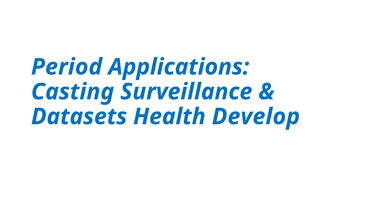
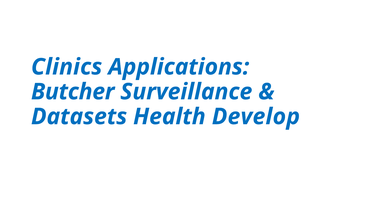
Period: Period -> Clinics
Casting: Casting -> Butcher
